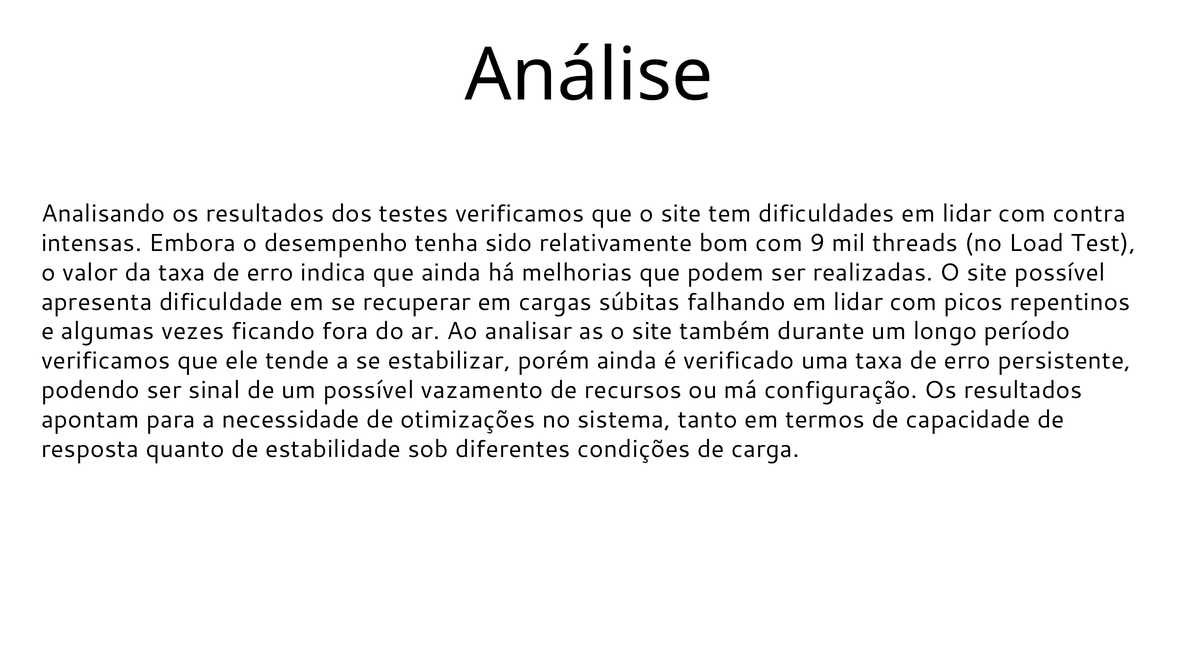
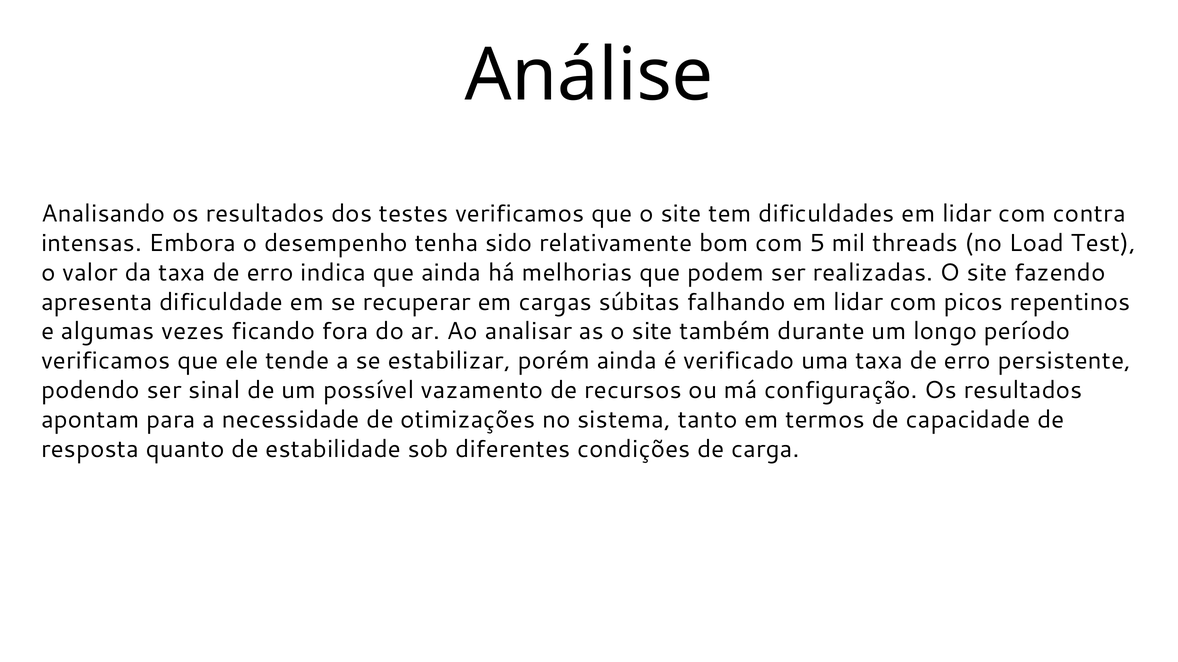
9: 9 -> 5
site possível: possível -> fazendo
